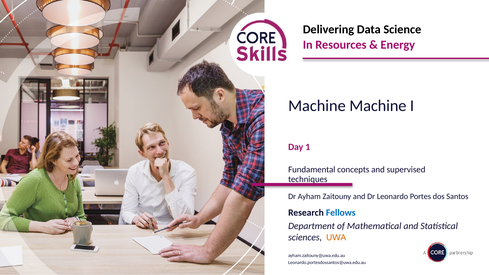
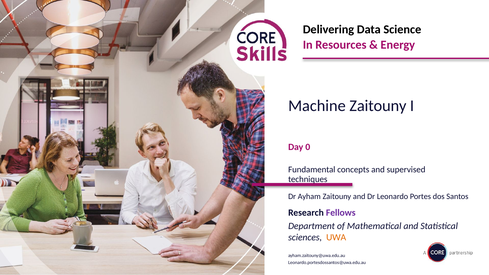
Machine Machine: Machine -> Zaitouny
1: 1 -> 0
Fellows colour: blue -> purple
